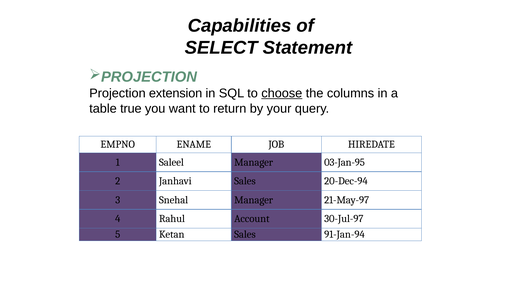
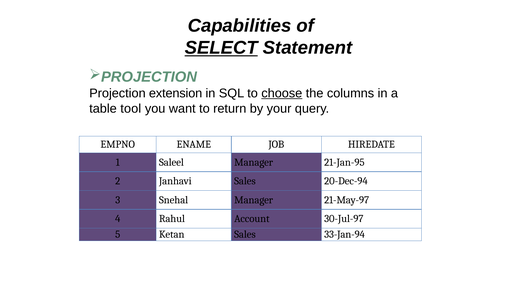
SELECT underline: none -> present
true: true -> tool
03-Jan-95: 03-Jan-95 -> 21-Jan-95
91-Jan-94: 91-Jan-94 -> 33-Jan-94
